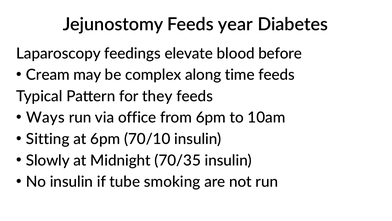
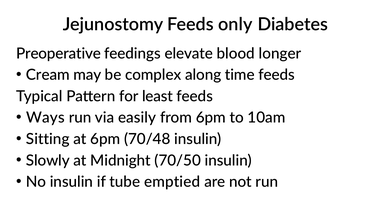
year: year -> only
Laparoscopy: Laparoscopy -> Preoperative
before: before -> longer
they: they -> least
office: office -> easily
70/10: 70/10 -> 70/48
70/35: 70/35 -> 70/50
smoking: smoking -> emptied
